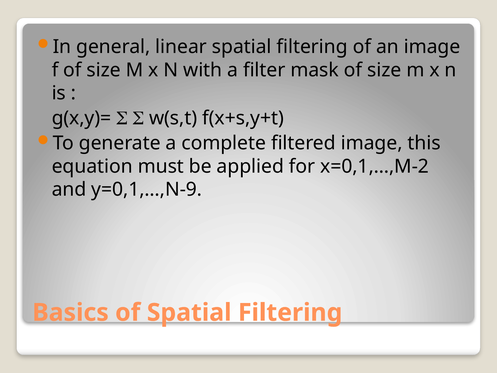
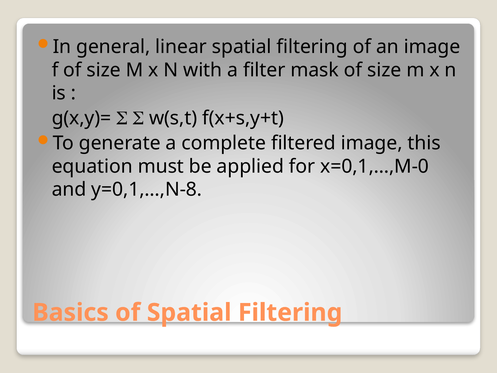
x=0,1,…,M-2: x=0,1,…,M-2 -> x=0,1,…,M-0
y=0,1,…,N-9: y=0,1,…,N-9 -> y=0,1,…,N-8
